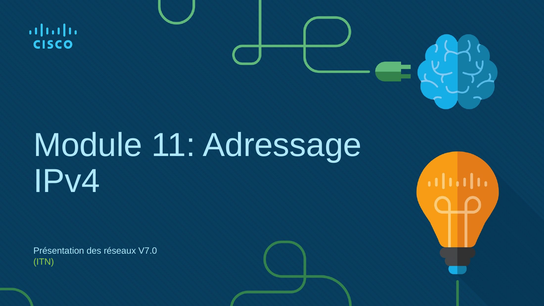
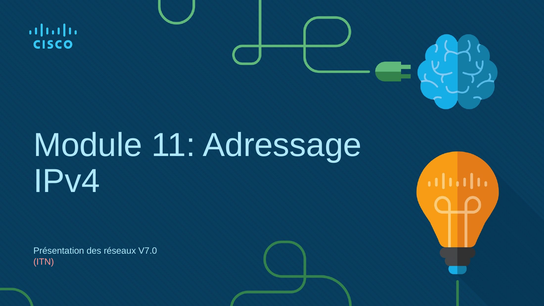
ITN colour: light green -> pink
